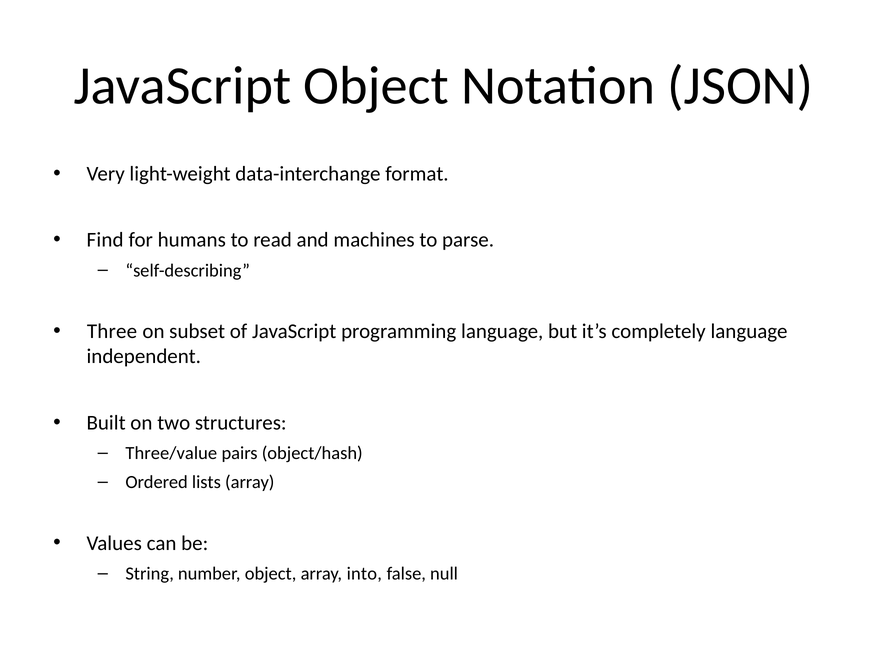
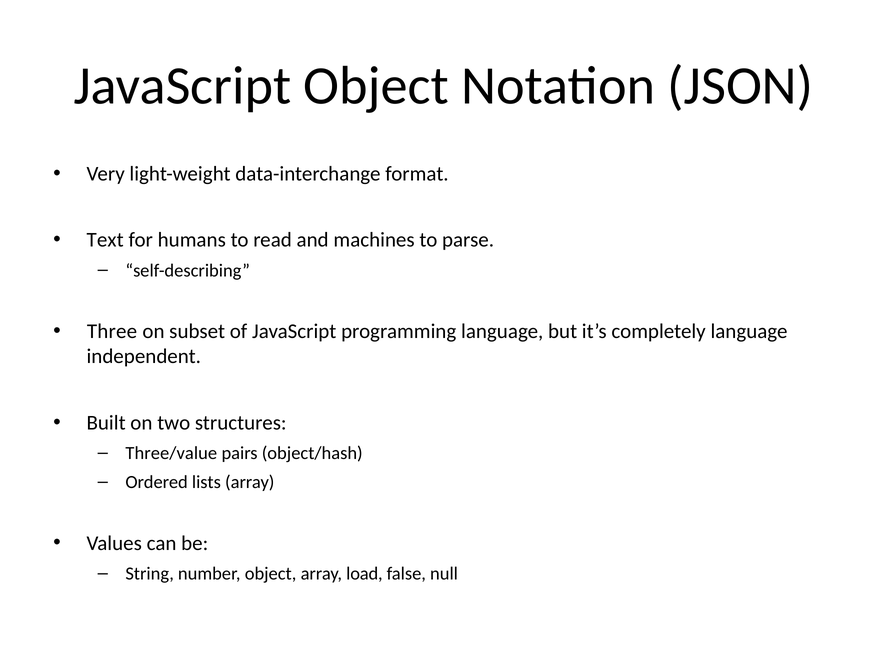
Find: Find -> Text
into: into -> load
